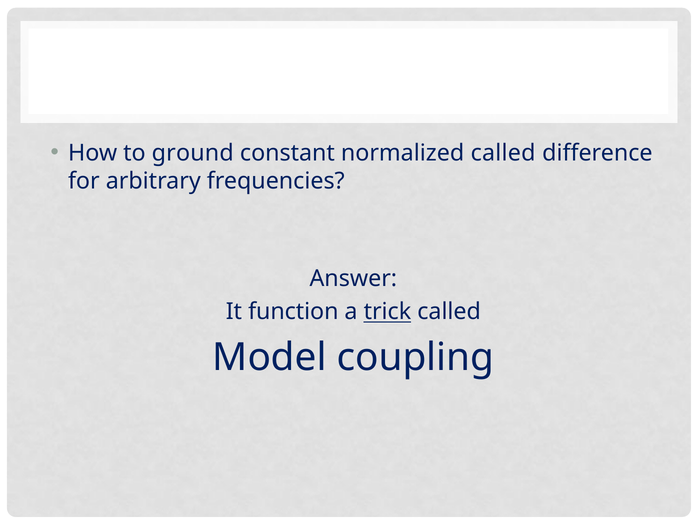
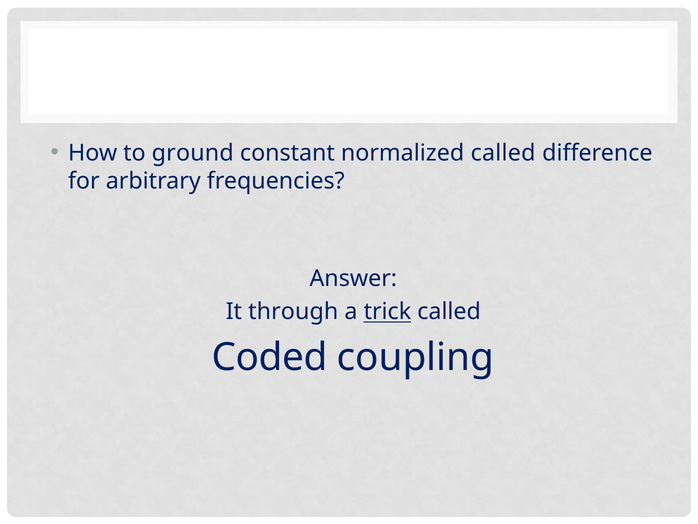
function: function -> through
Model: Model -> Coded
